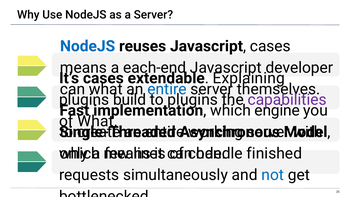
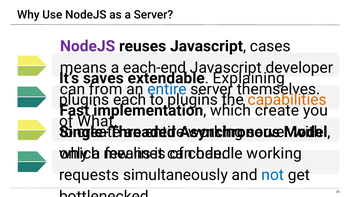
NodeJS at (88, 46) colour: blue -> purple
It’s cases: cases -> saves
can what: what -> from
build: build -> each
capabilities colour: purple -> orange
which engine: engine -> create
finished at (274, 153): finished -> working
